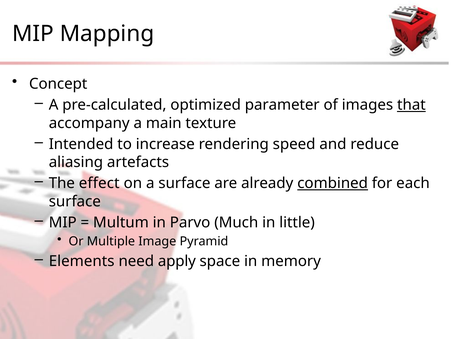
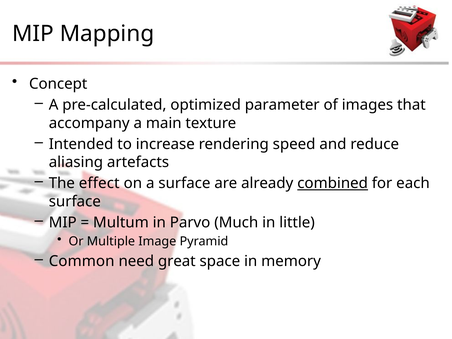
that underline: present -> none
Elements: Elements -> Common
apply: apply -> great
